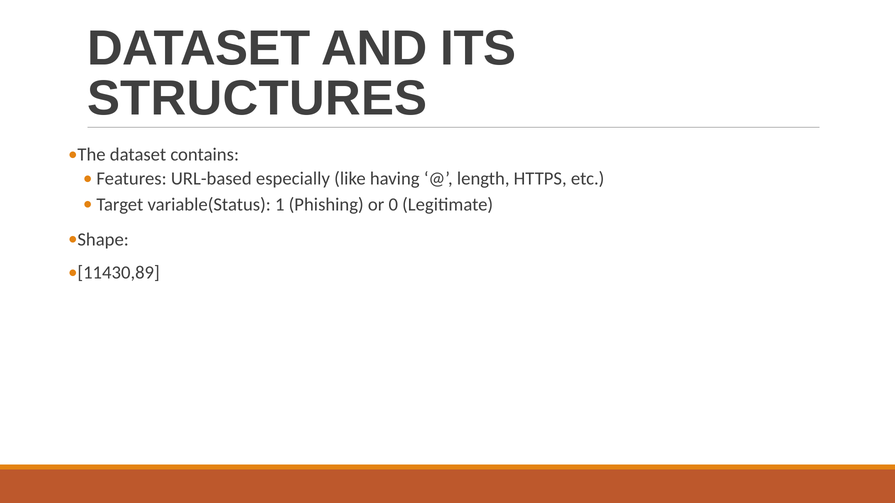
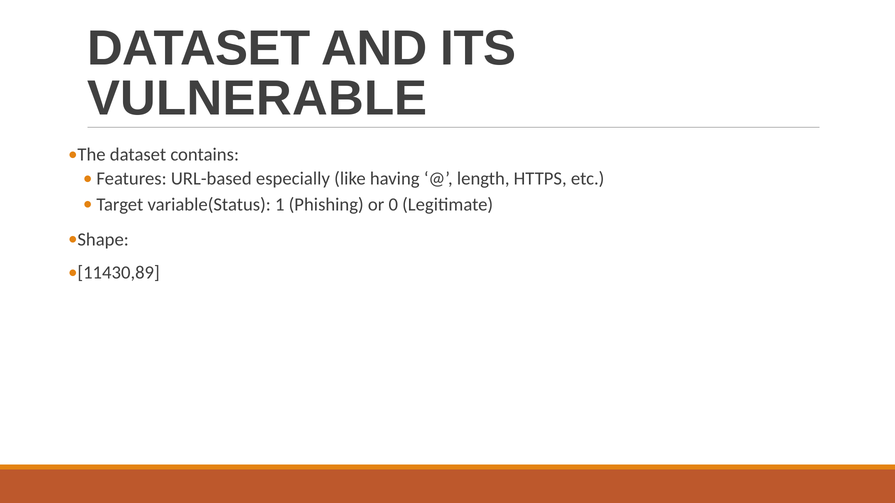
STRUCTURES: STRUCTURES -> VULNERABLE
